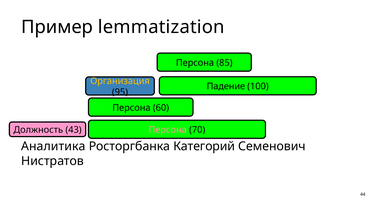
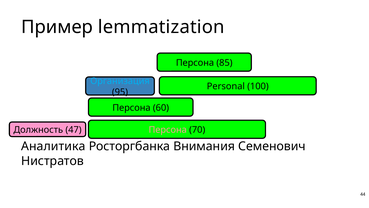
Организация colour: yellow -> light blue
Падение: Падение -> Personal
43: 43 -> 47
Категорий: Категорий -> Внимания
